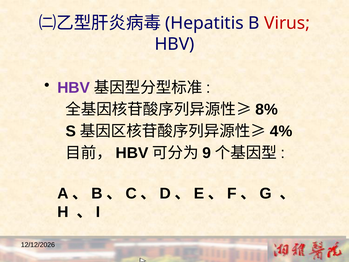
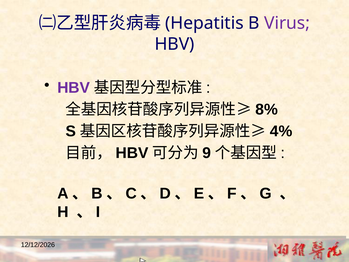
Virus colour: red -> purple
